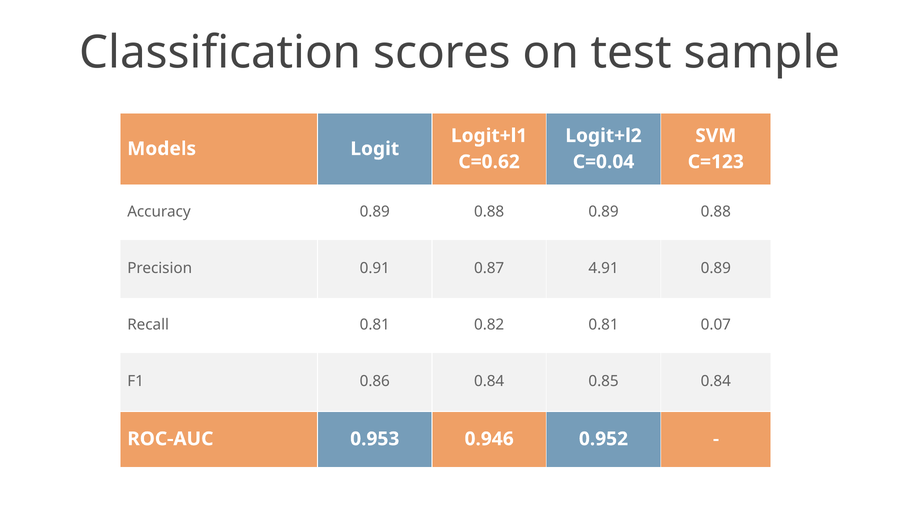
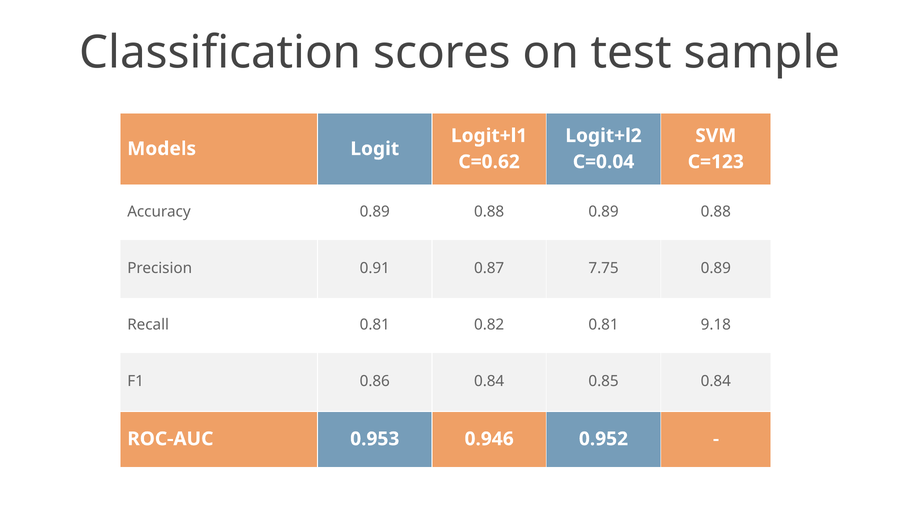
4.91: 4.91 -> 7.75
0.07: 0.07 -> 9.18
